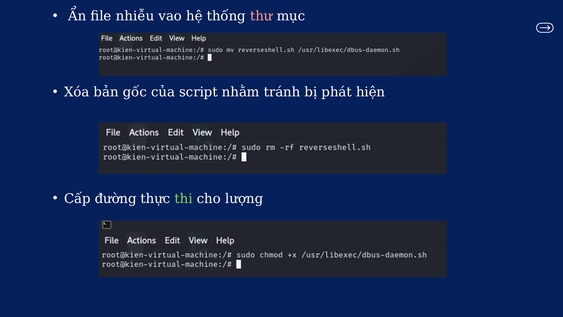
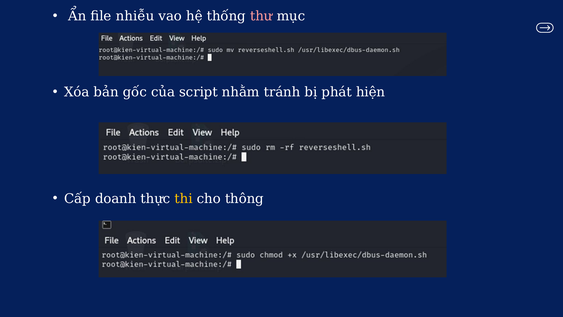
đường: đường -> doanh
thi colour: light green -> yellow
lượng: lượng -> thông
